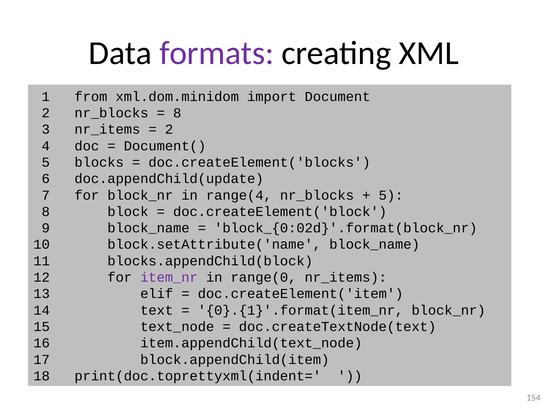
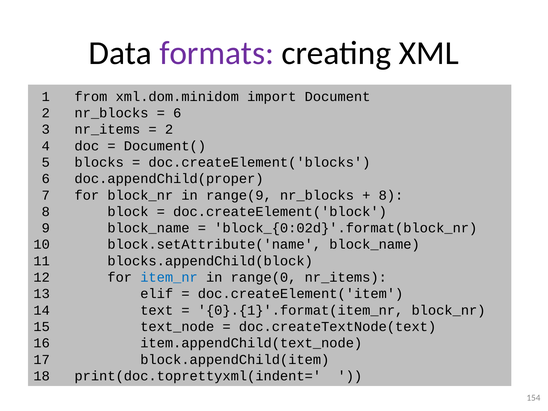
8 at (177, 113): 8 -> 6
doc.appendChild(update: doc.appendChild(update -> doc.appendChild(proper
range(4: range(4 -> range(9
5 at (391, 195): 5 -> 8
item_nr colour: purple -> blue
